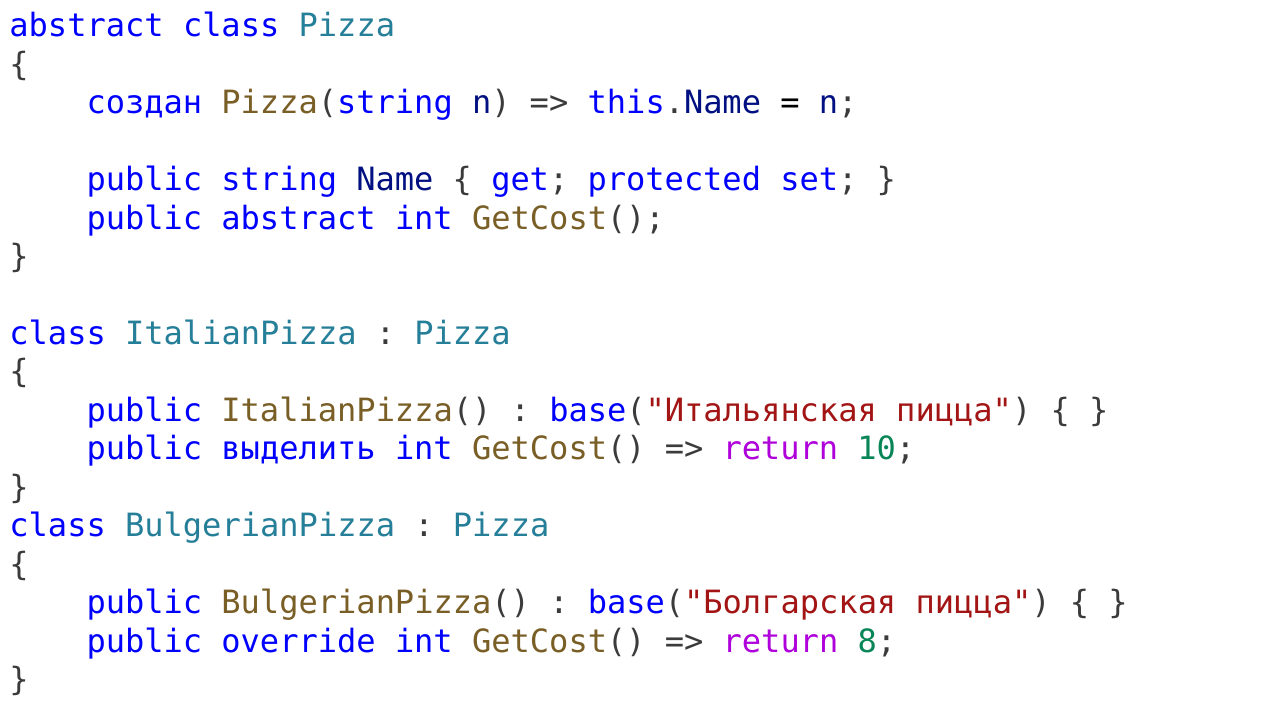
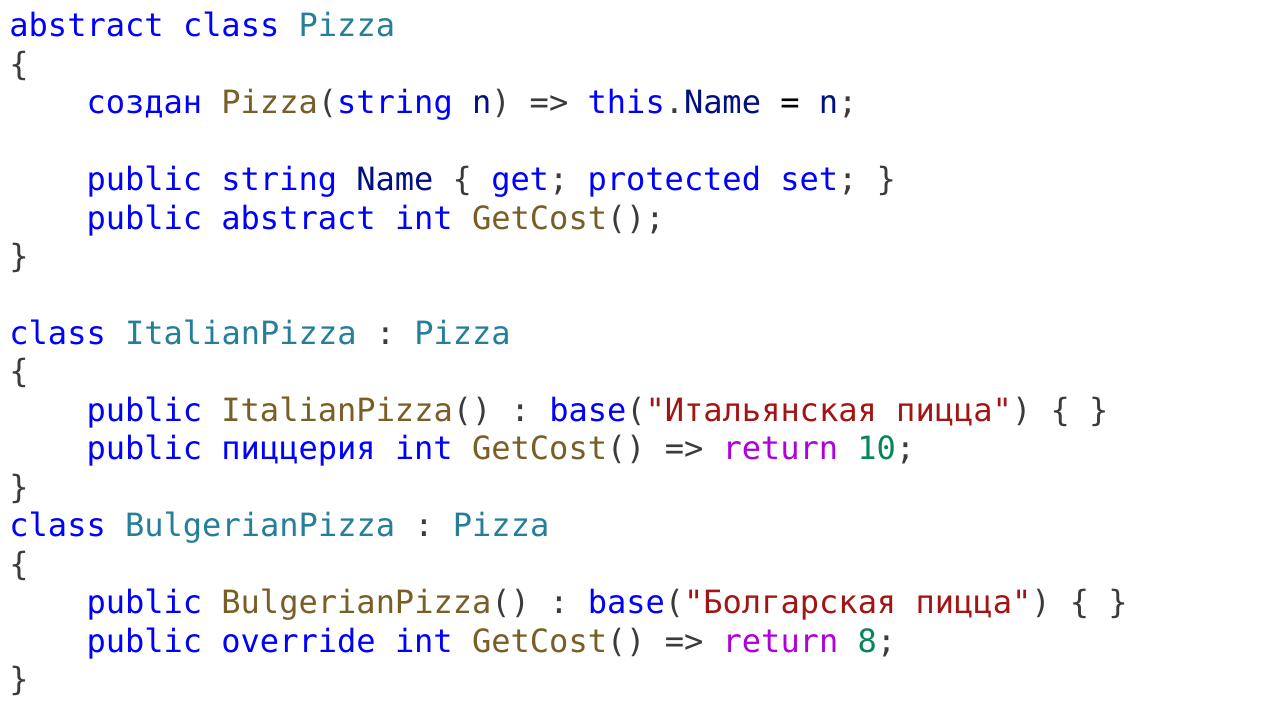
выделить: выделить -> пиццерия
